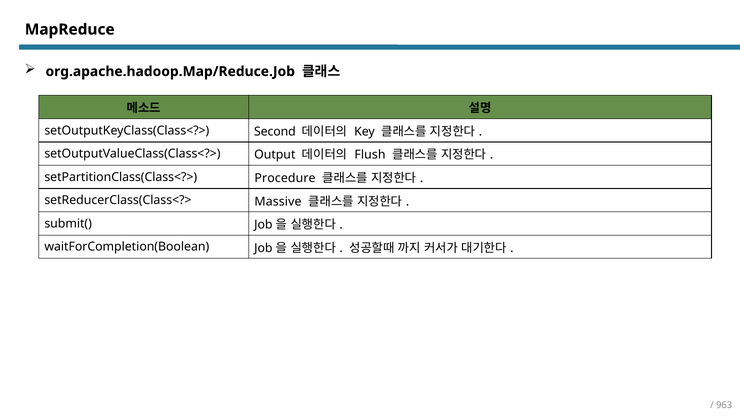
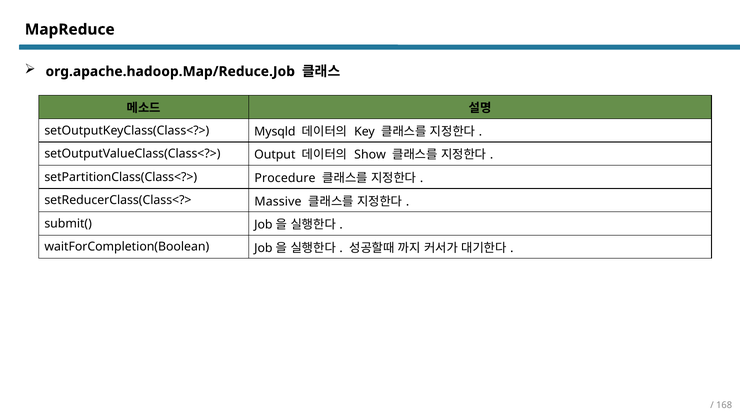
Second: Second -> Mysqld
Flush: Flush -> Show
963: 963 -> 168
